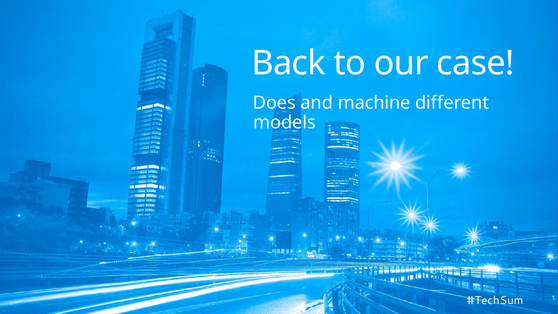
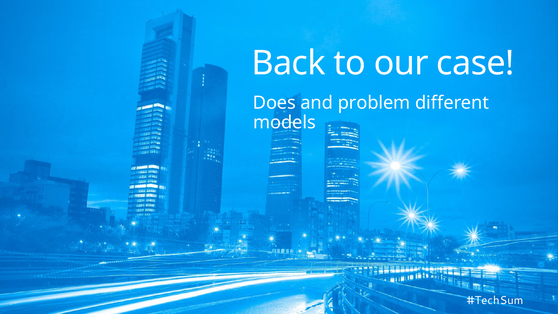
machine: machine -> problem
